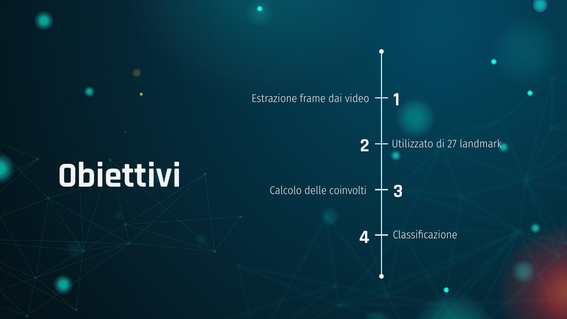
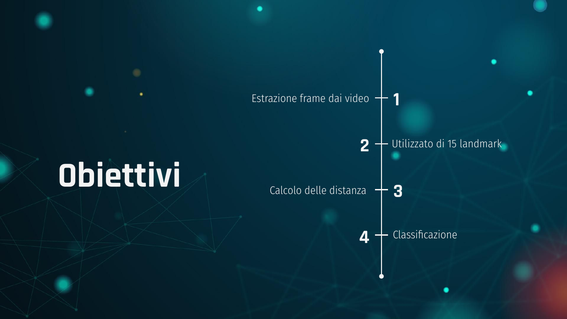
27: 27 -> 15
coinvolti: coinvolti -> distanza
